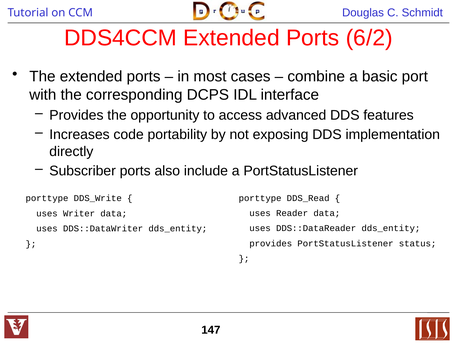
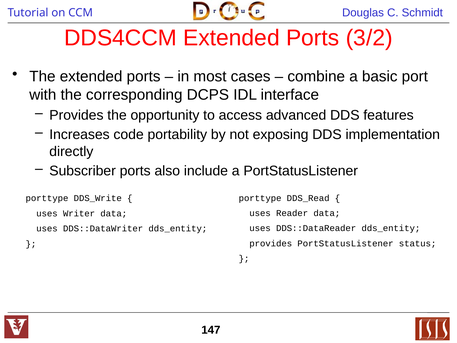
6/2: 6/2 -> 3/2
